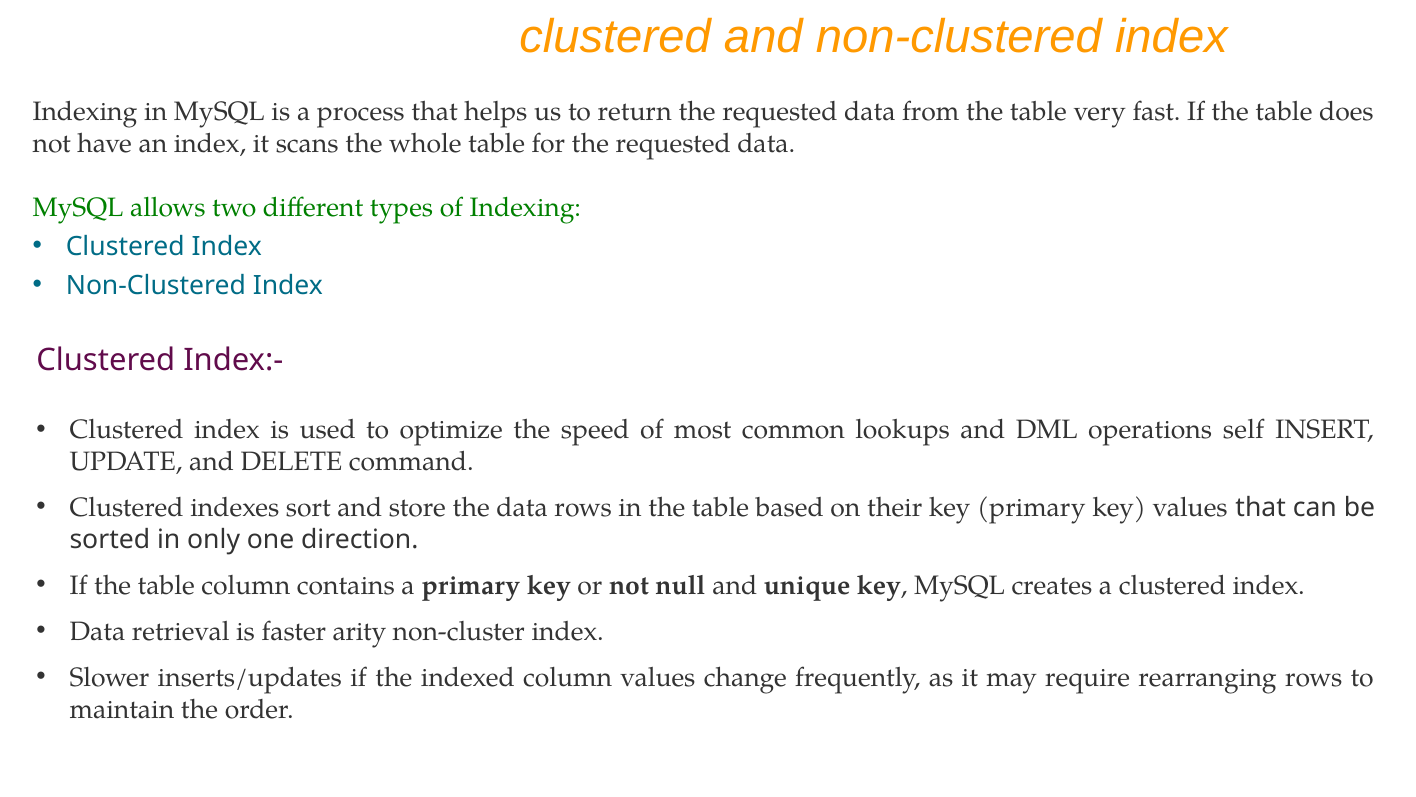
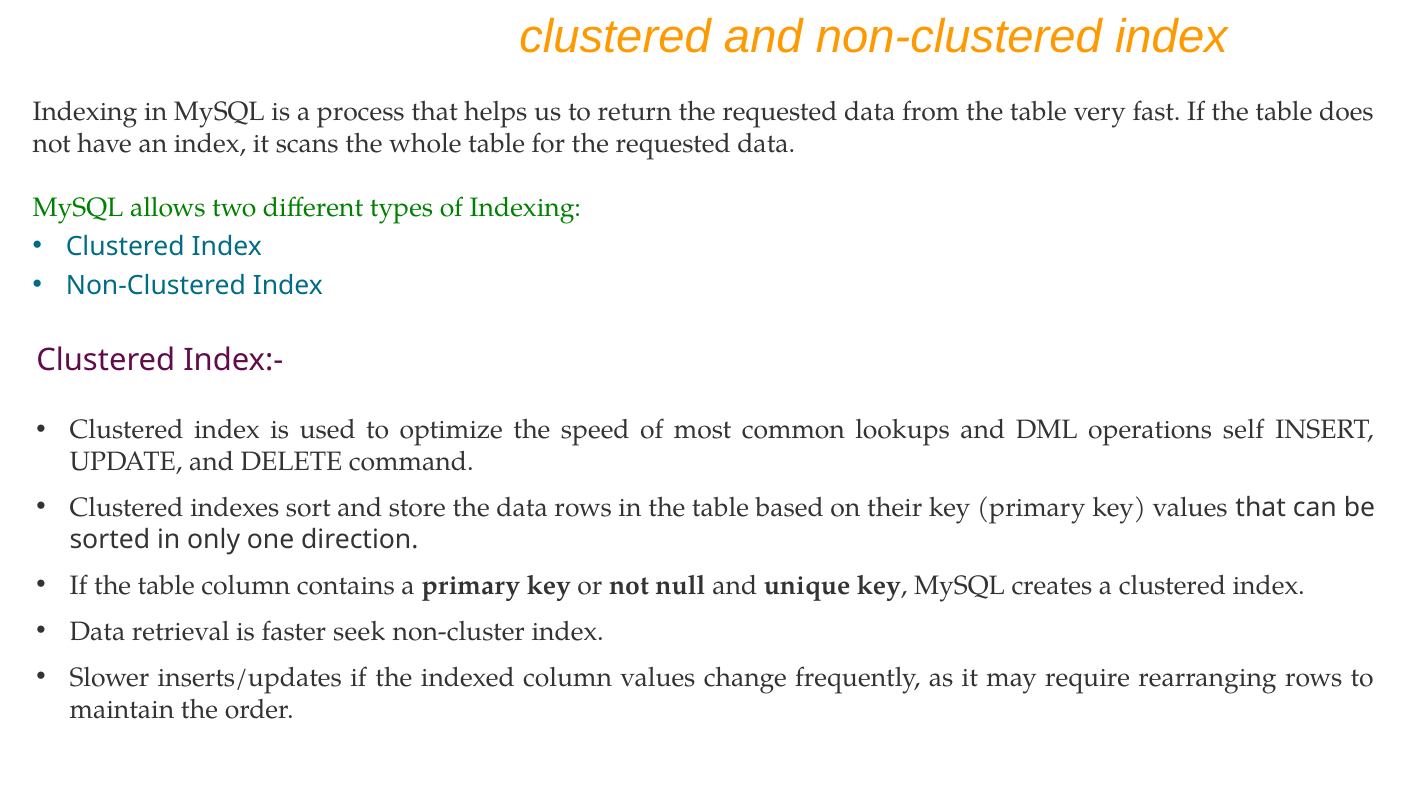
arity: arity -> seek
